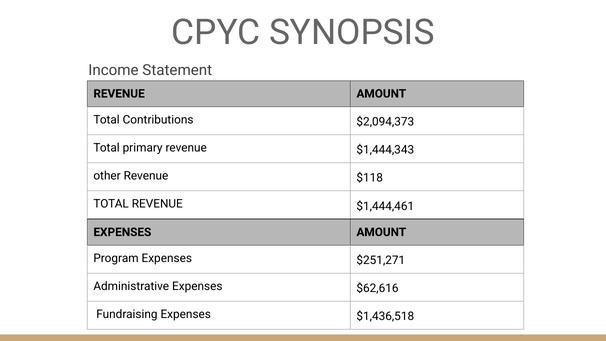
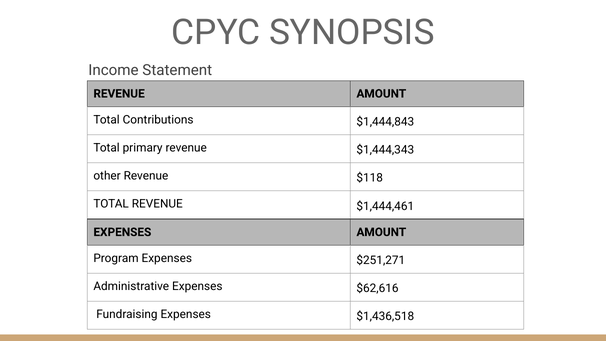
$2,094,373: $2,094,373 -> $1,444,843
